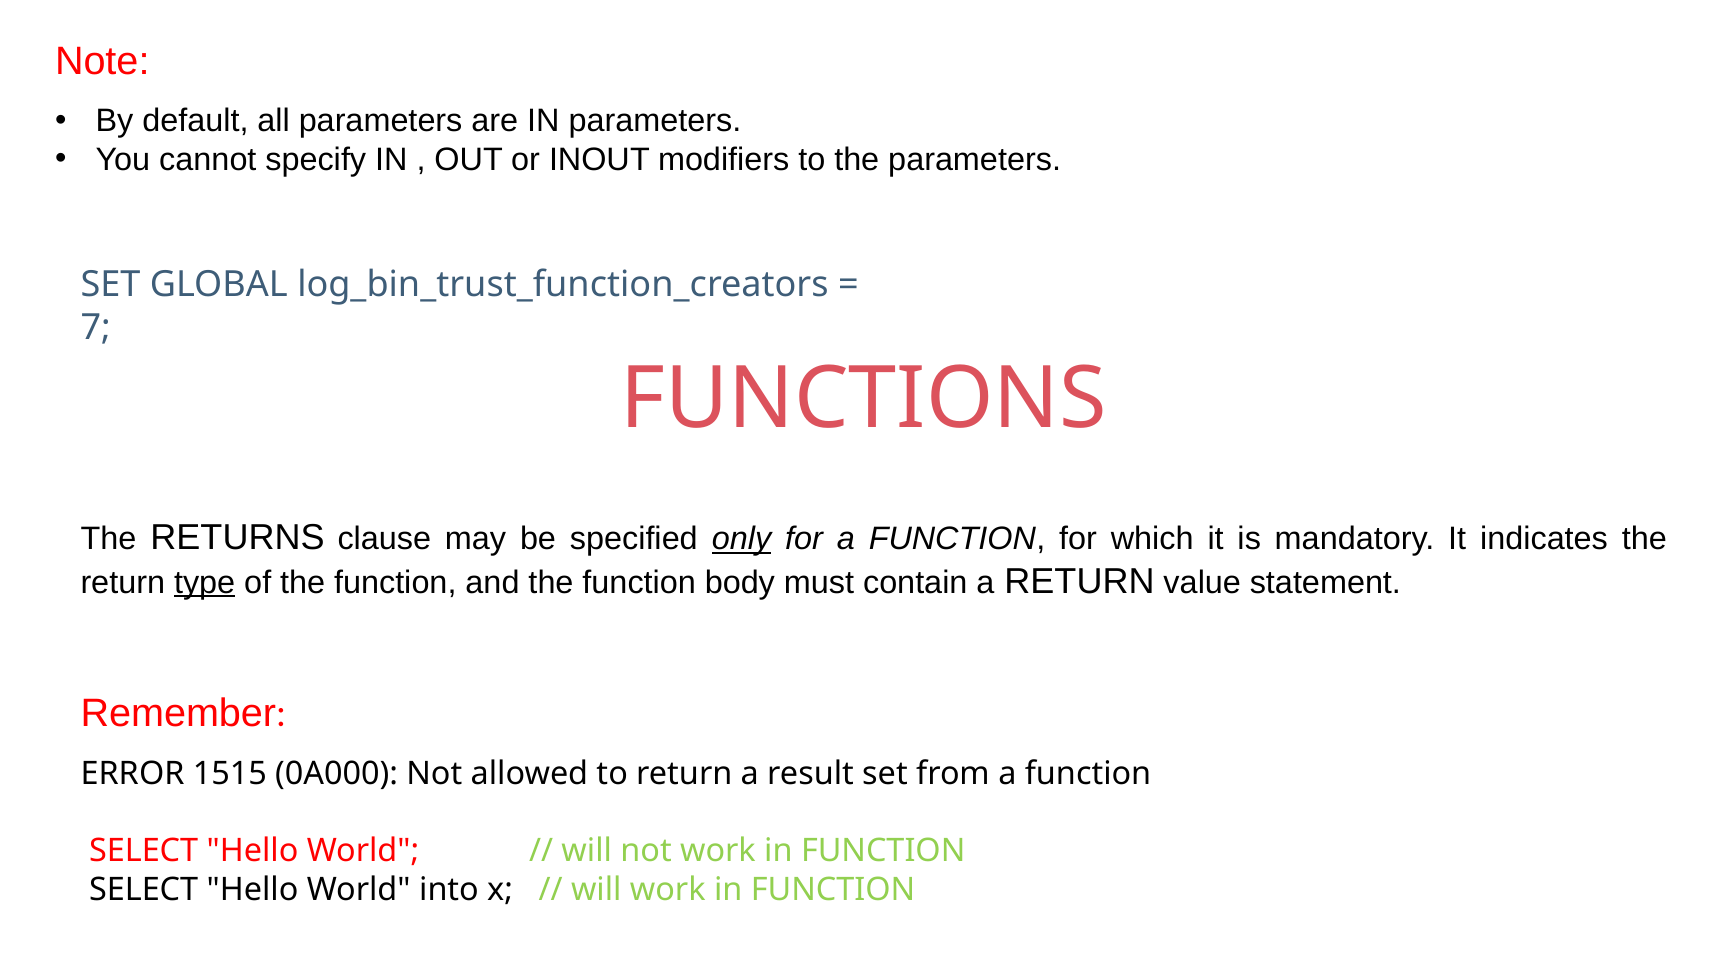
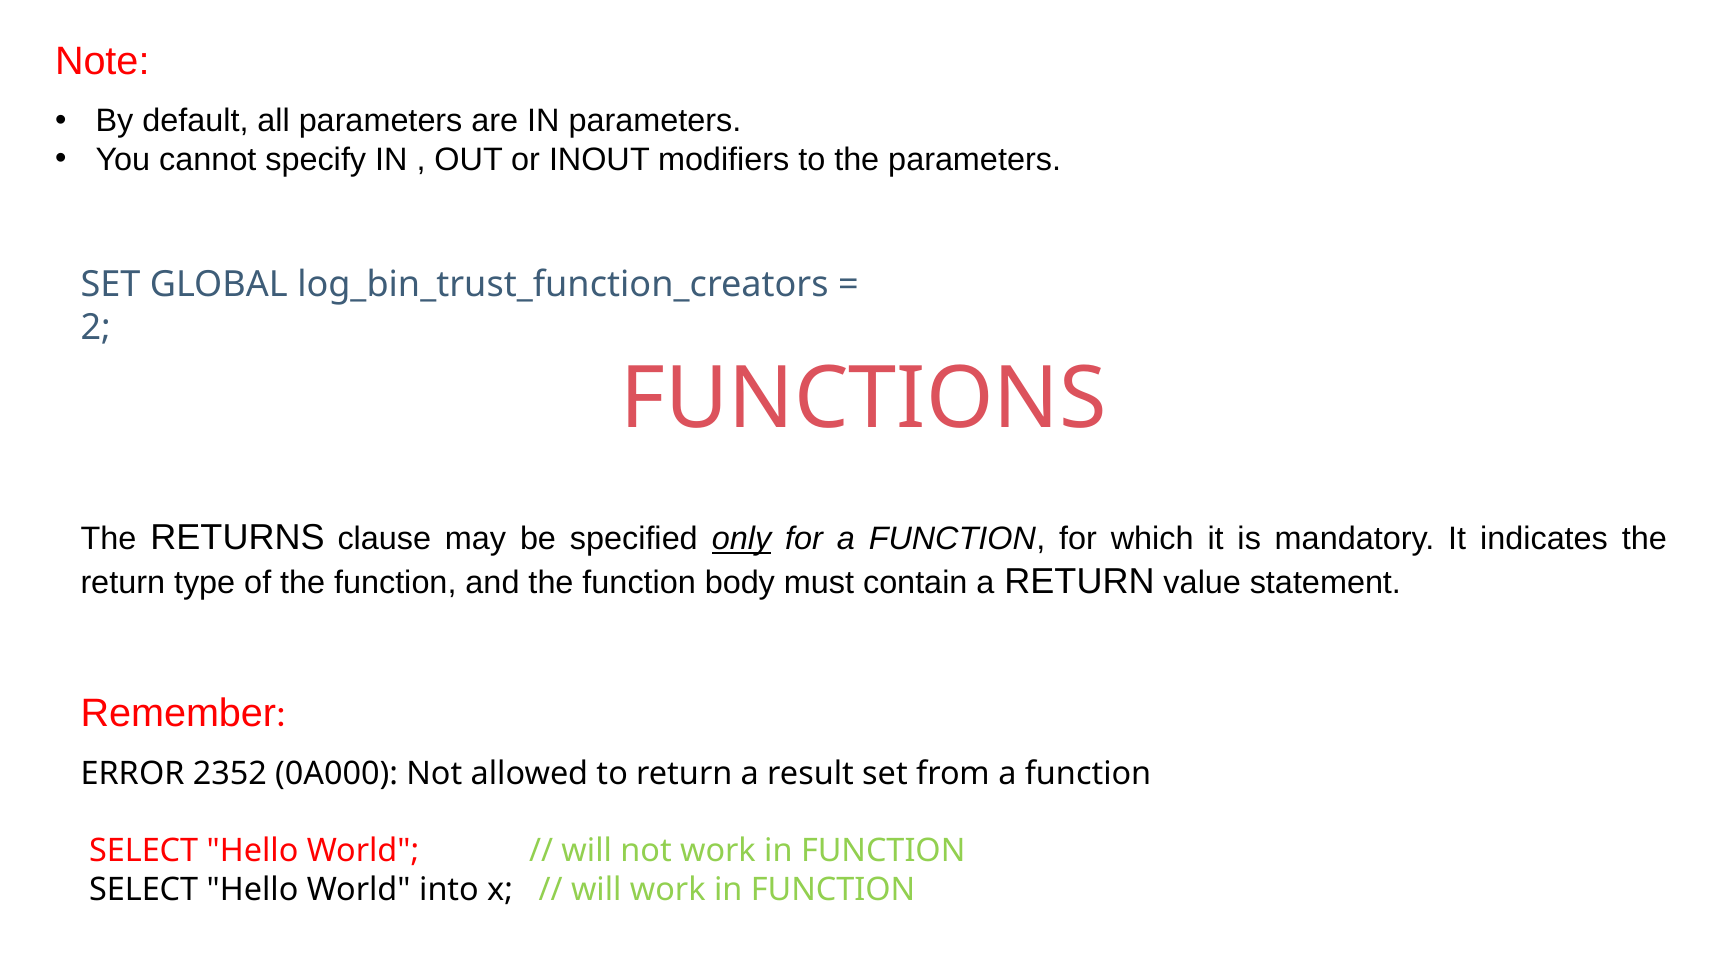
7: 7 -> 2
type underline: present -> none
1515: 1515 -> 2352
